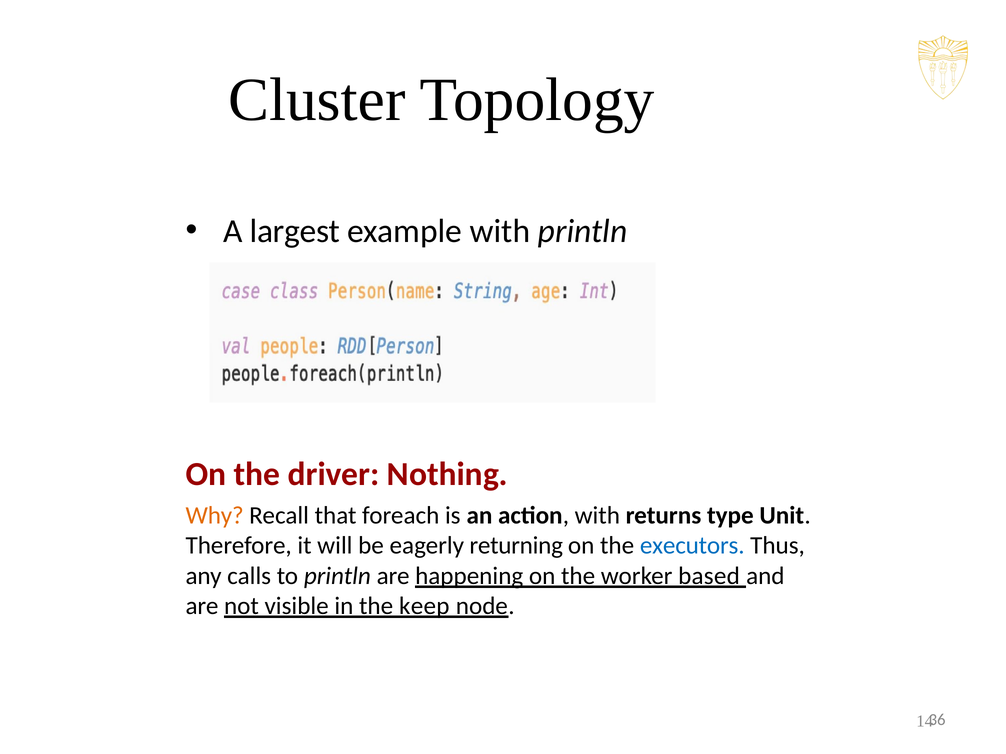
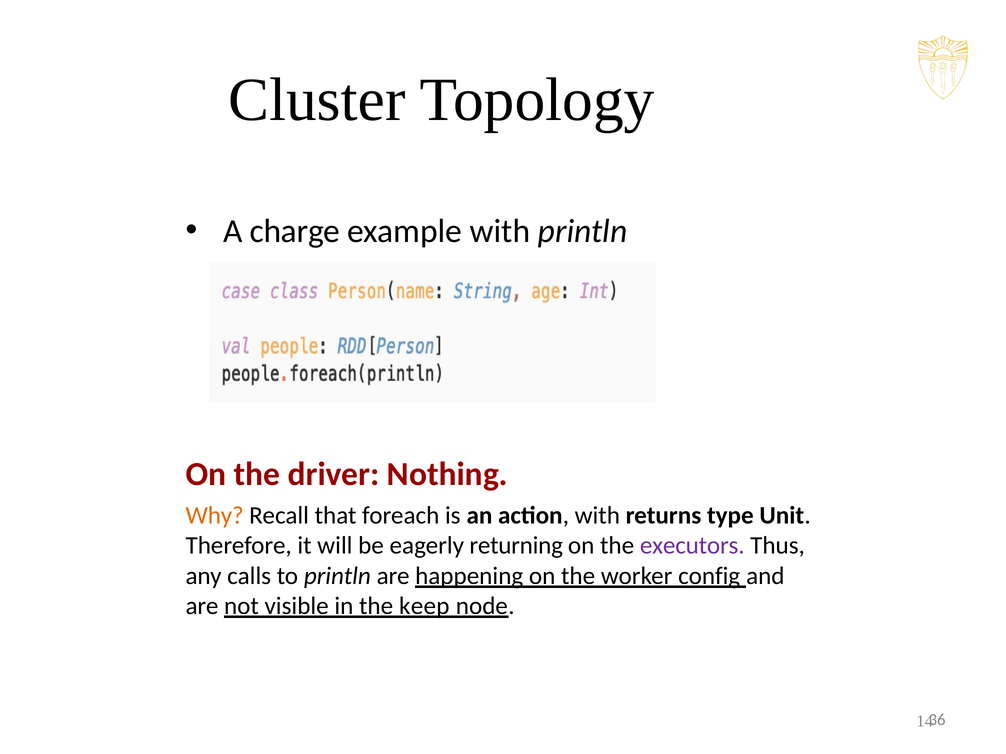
largest: largest -> charge
executors colour: blue -> purple
based: based -> config
